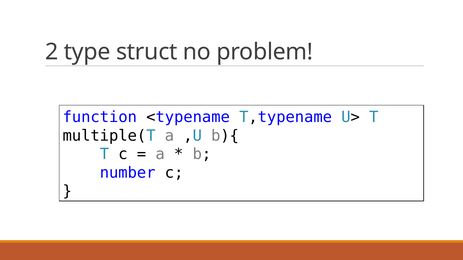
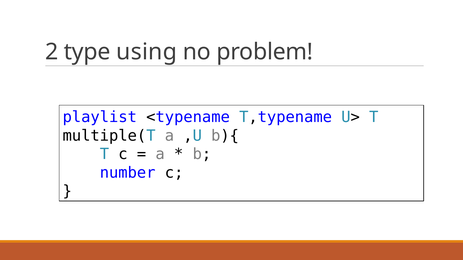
struct: struct -> using
function: function -> playlist
